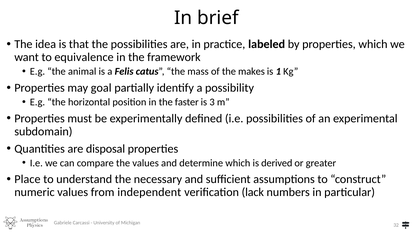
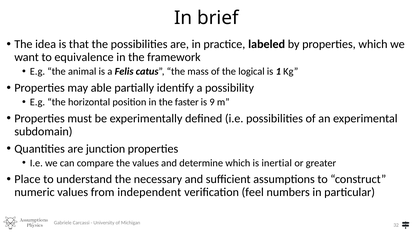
makes: makes -> logical
goal: goal -> able
3: 3 -> 9
disposal: disposal -> junction
derived: derived -> inertial
lack: lack -> feel
